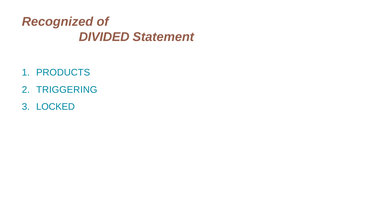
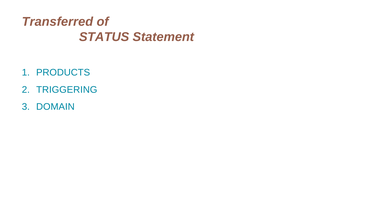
Recognized: Recognized -> Transferred
DIVIDED: DIVIDED -> STATUS
LOCKED: LOCKED -> DOMAIN
